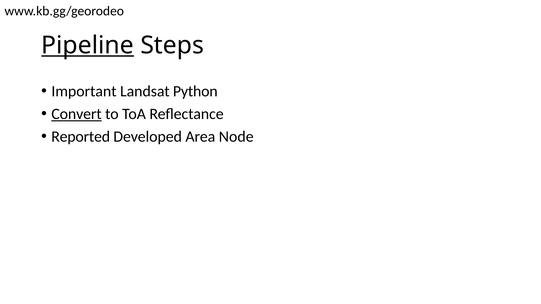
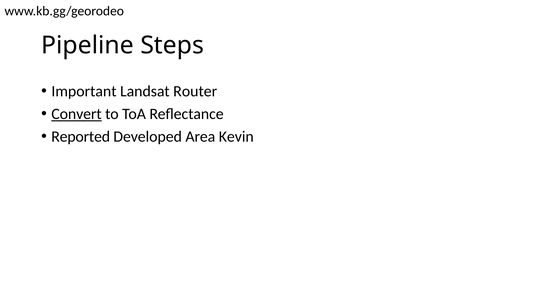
Pipeline underline: present -> none
Python: Python -> Router
Node: Node -> Kevin
